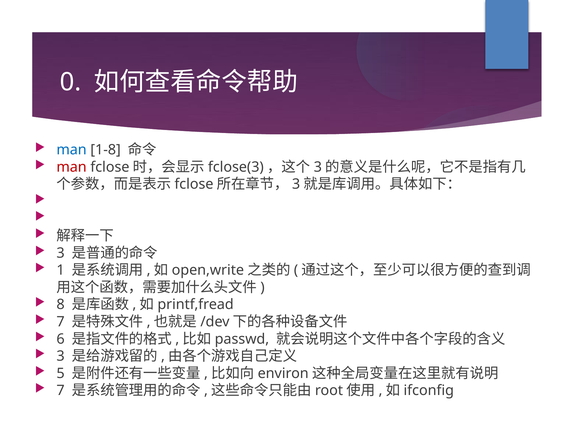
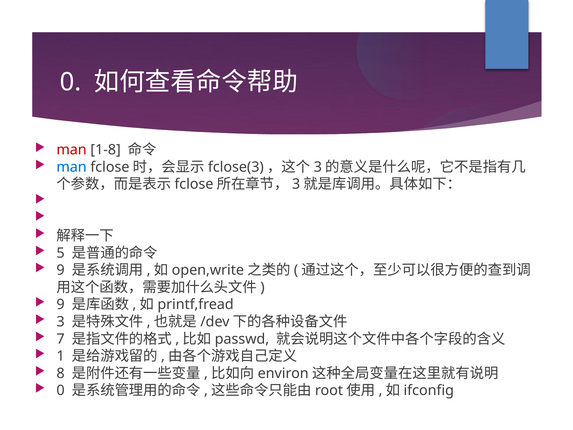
man at (72, 150) colour: blue -> red
man at (72, 167) colour: red -> blue
3 at (61, 253): 3 -> 5
1 at (61, 270): 1 -> 9
8 at (61, 304): 8 -> 9
7 at (61, 322): 7 -> 3
6: 6 -> 7
3 at (61, 356): 3 -> 1
5: 5 -> 8
7 at (61, 390): 7 -> 0
